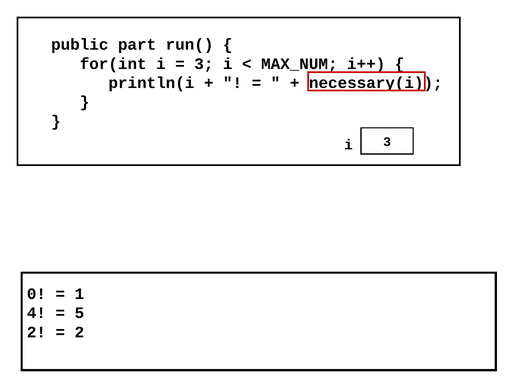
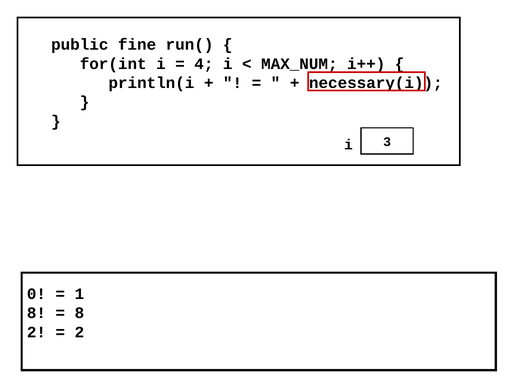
part: part -> fine
3 at (204, 64): 3 -> 4
4 at (36, 313): 4 -> 8
5 at (79, 313): 5 -> 8
